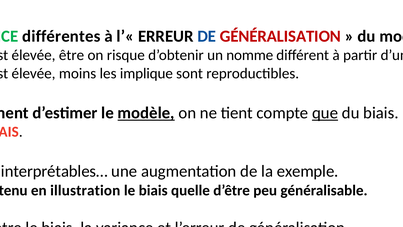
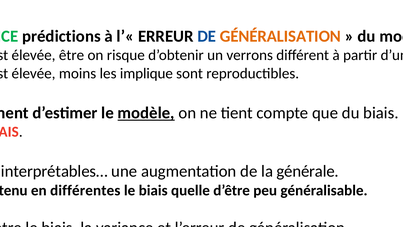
différentes: différentes -> prédictions
GÉNÉRALISATION at (280, 36) colour: red -> orange
nomme: nomme -> verrons
que underline: present -> none
exemple: exemple -> générale
en illustration: illustration -> différentes
